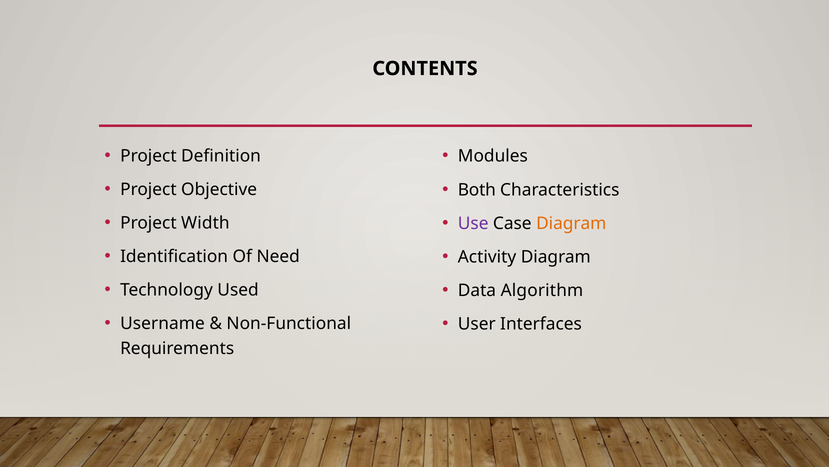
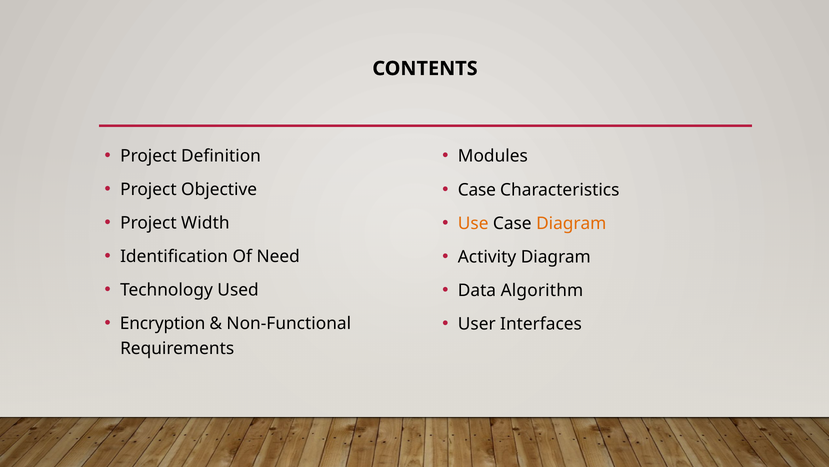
Both at (477, 190): Both -> Case
Use colour: purple -> orange
Username: Username -> Encryption
